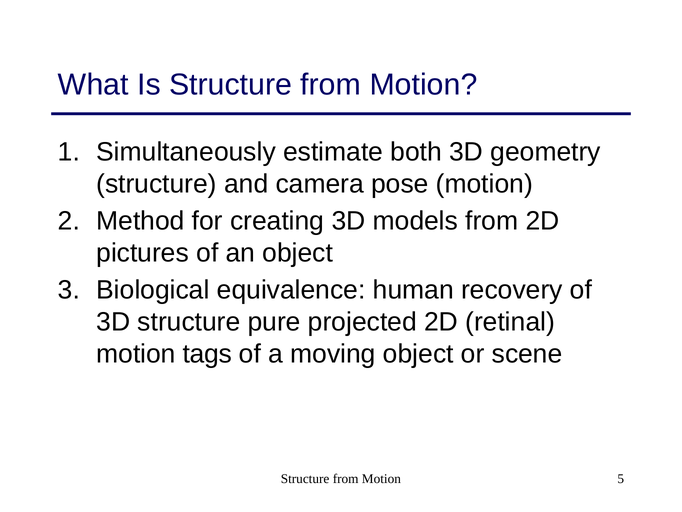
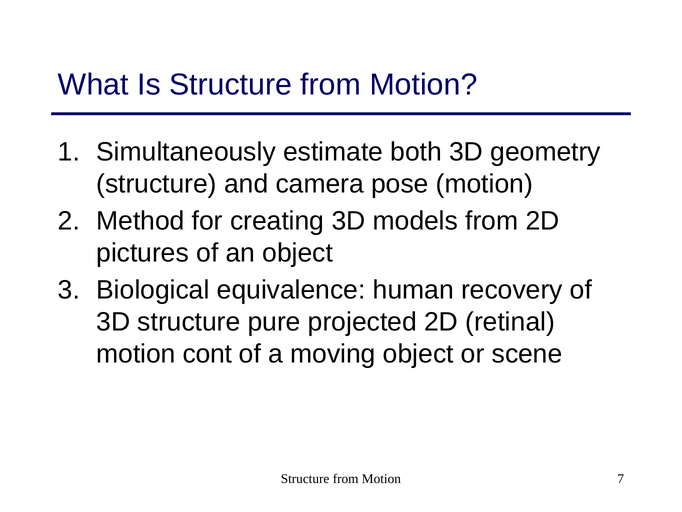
tags: tags -> cont
5: 5 -> 7
